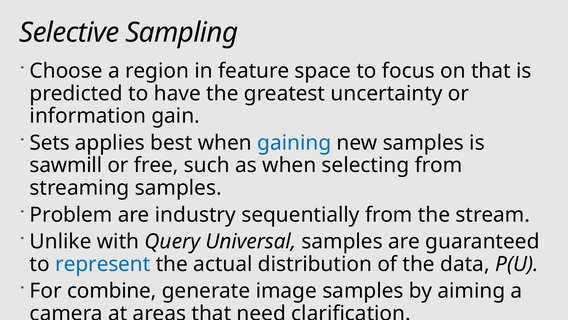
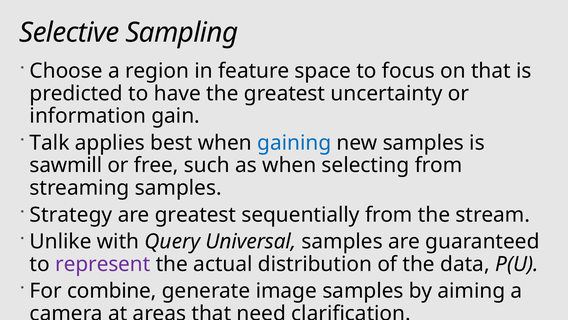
Sets: Sets -> Talk
Problem: Problem -> Strategy
are industry: industry -> greatest
represent colour: blue -> purple
